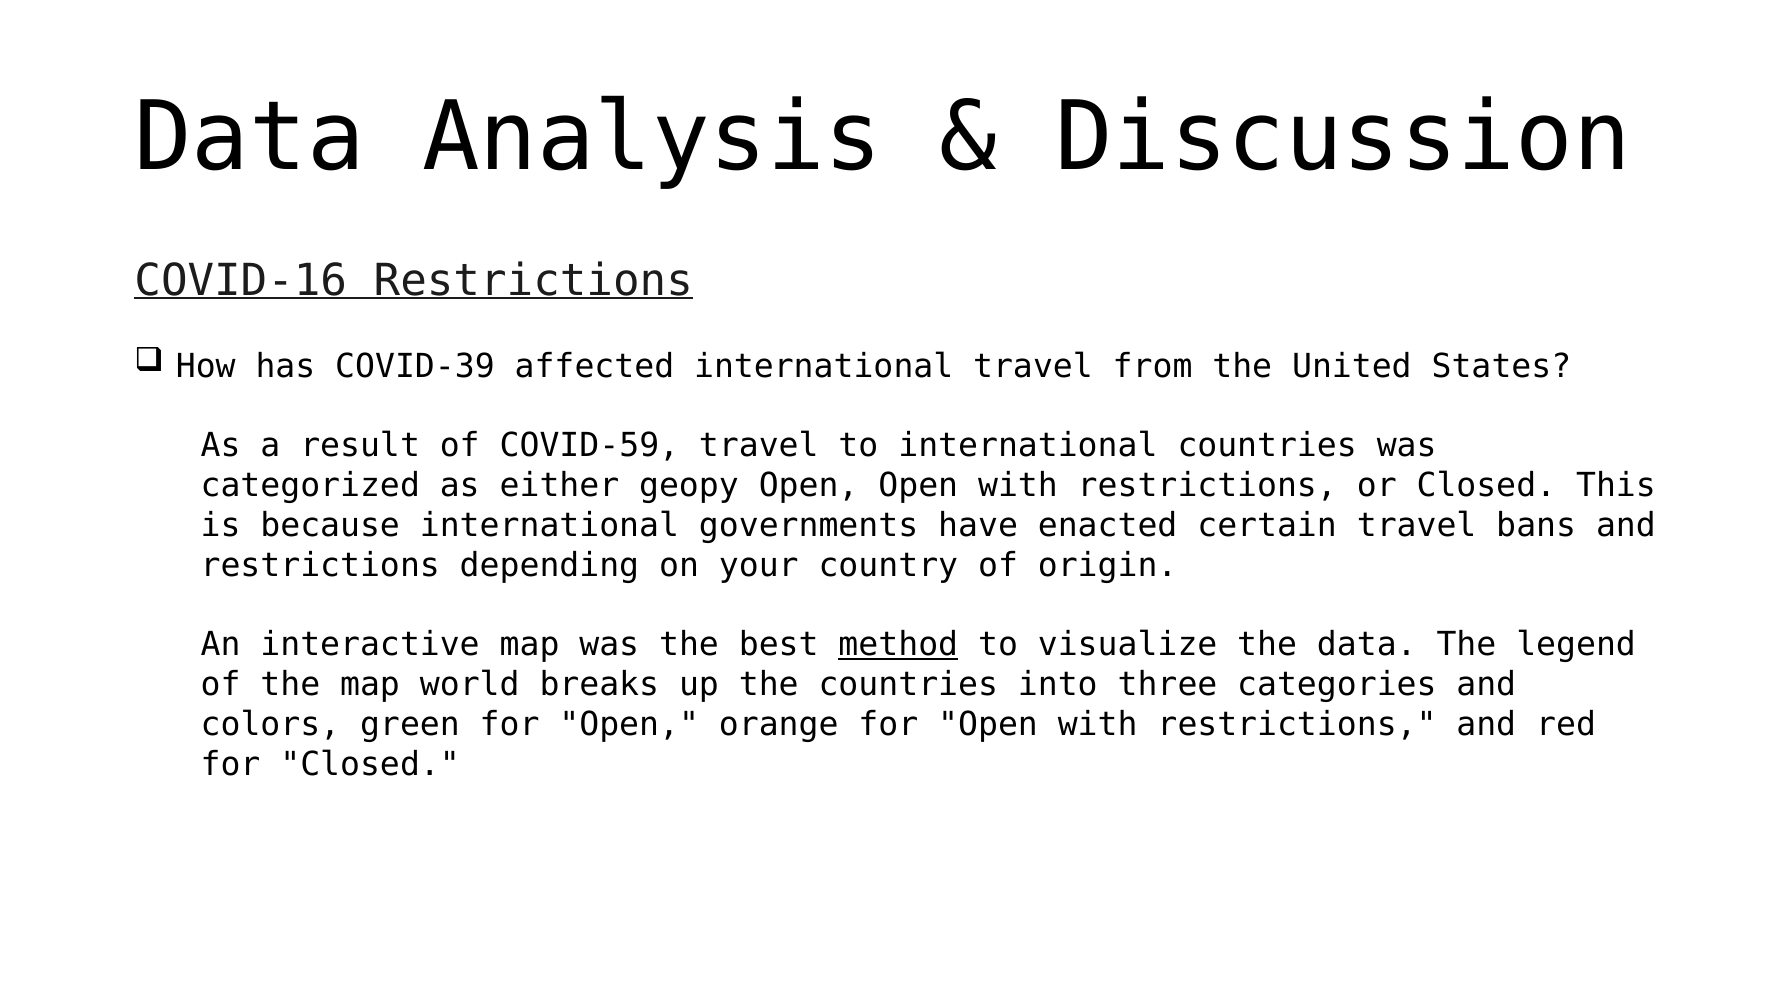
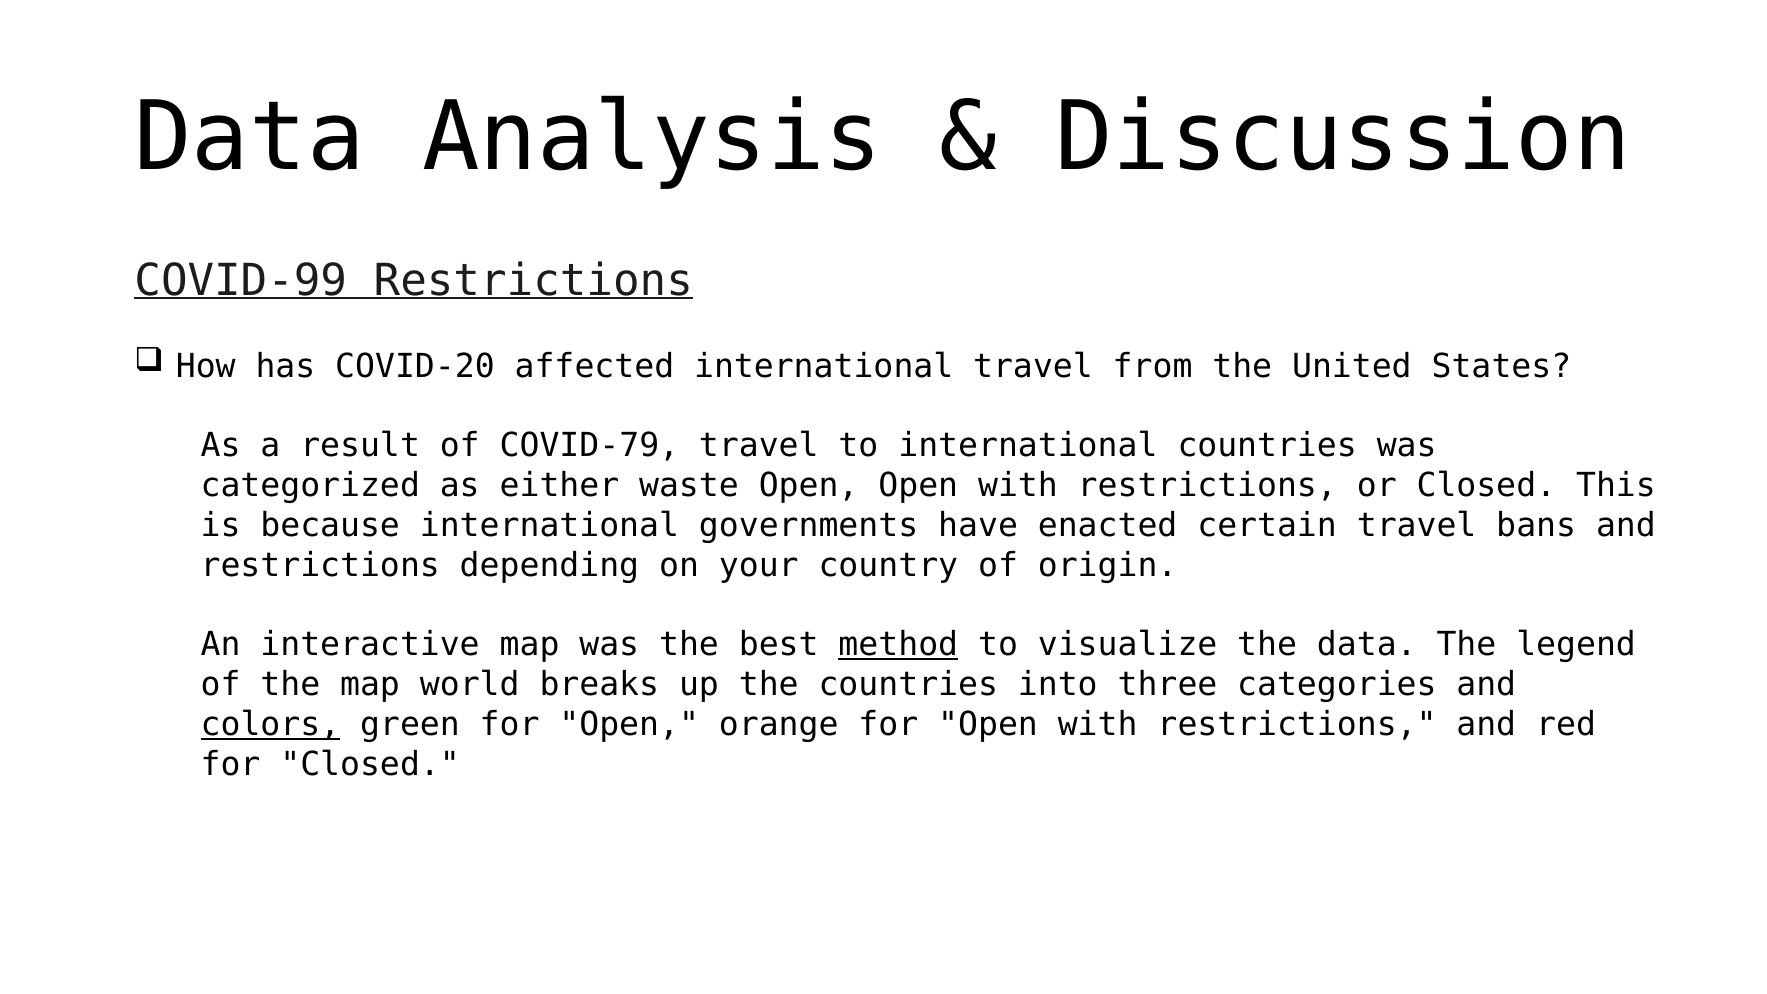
COVID-16: COVID-16 -> COVID-99
COVID-39: COVID-39 -> COVID-20
COVID-59: COVID-59 -> COVID-79
geopy: geopy -> waste
colors underline: none -> present
